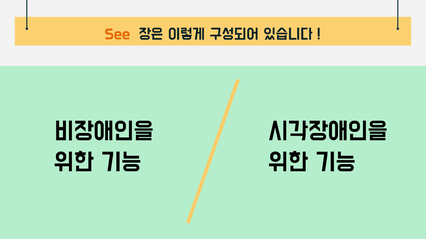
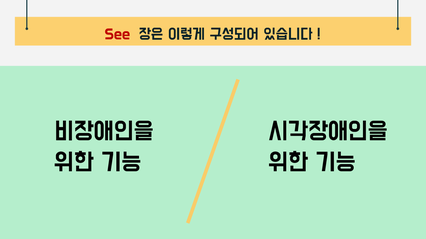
See colour: orange -> red
